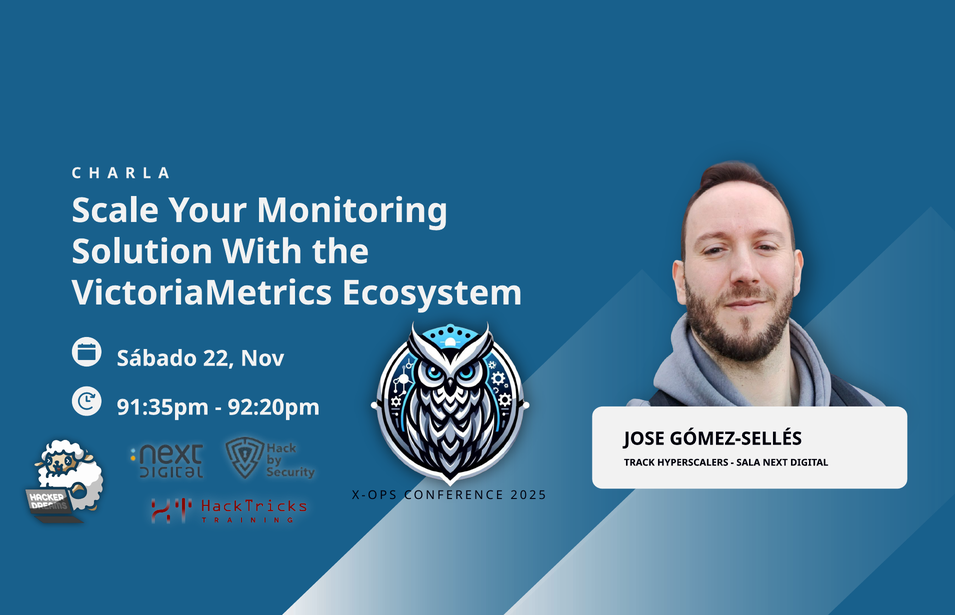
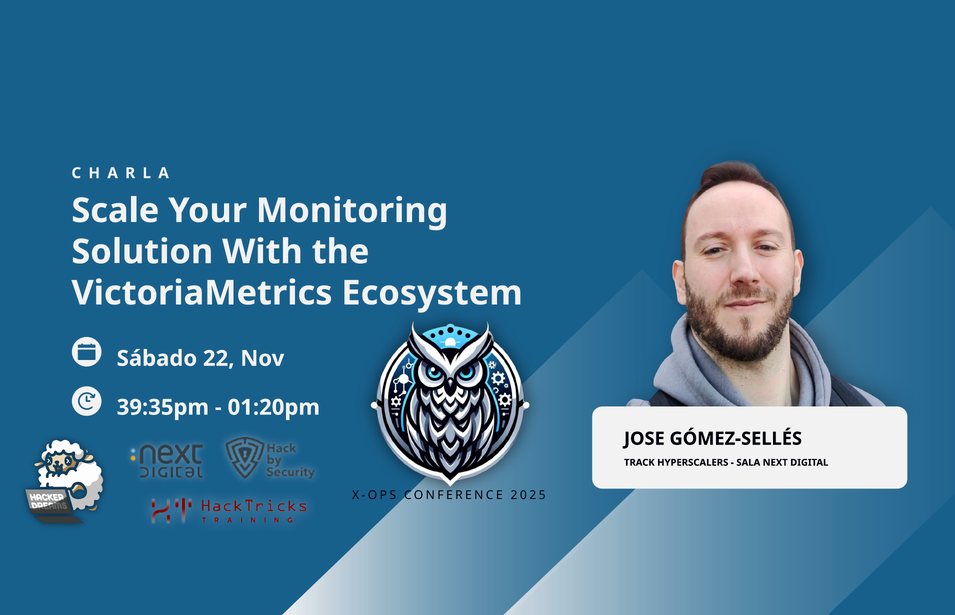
91:35pm: 91:35pm -> 39:35pm
92:20pm: 92:20pm -> 01:20pm
